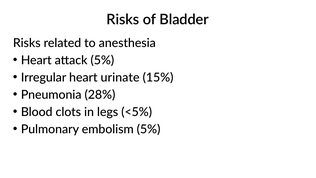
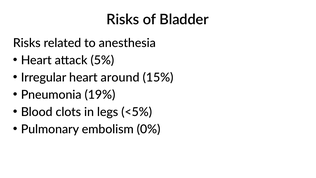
urinate: urinate -> around
28%: 28% -> 19%
embolism 5%: 5% -> 0%
